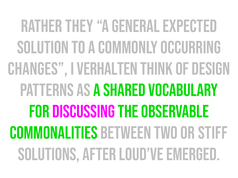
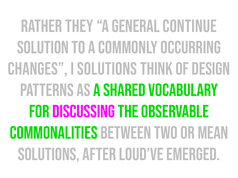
expected: expected -> continue
I verhalten: verhalten -> solutions
stiff: stiff -> mean
